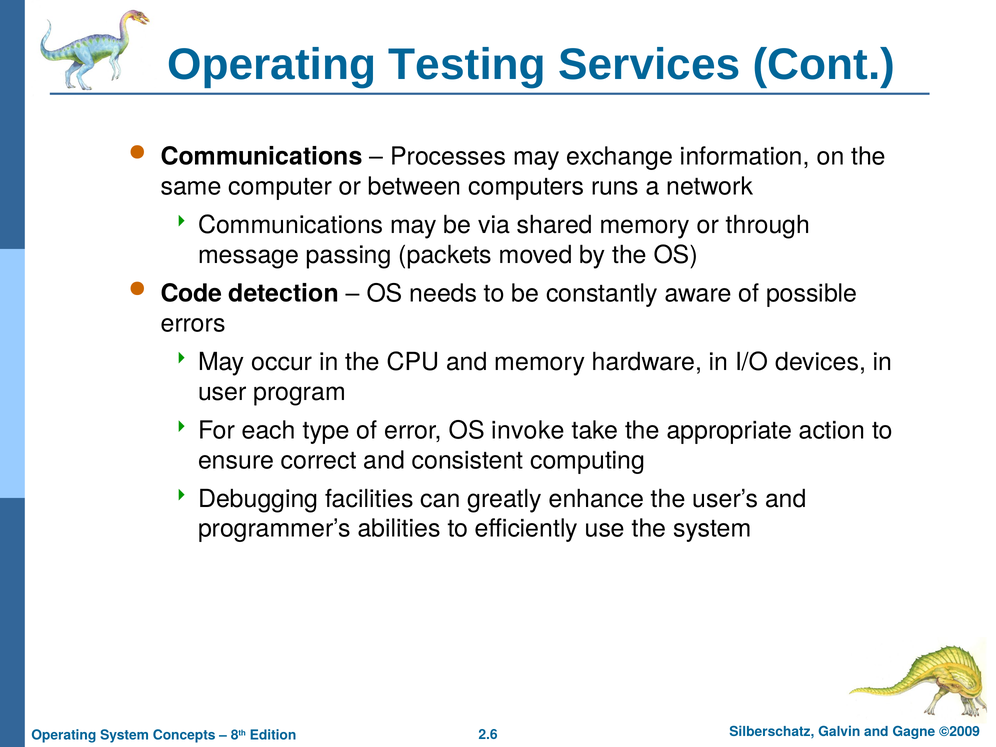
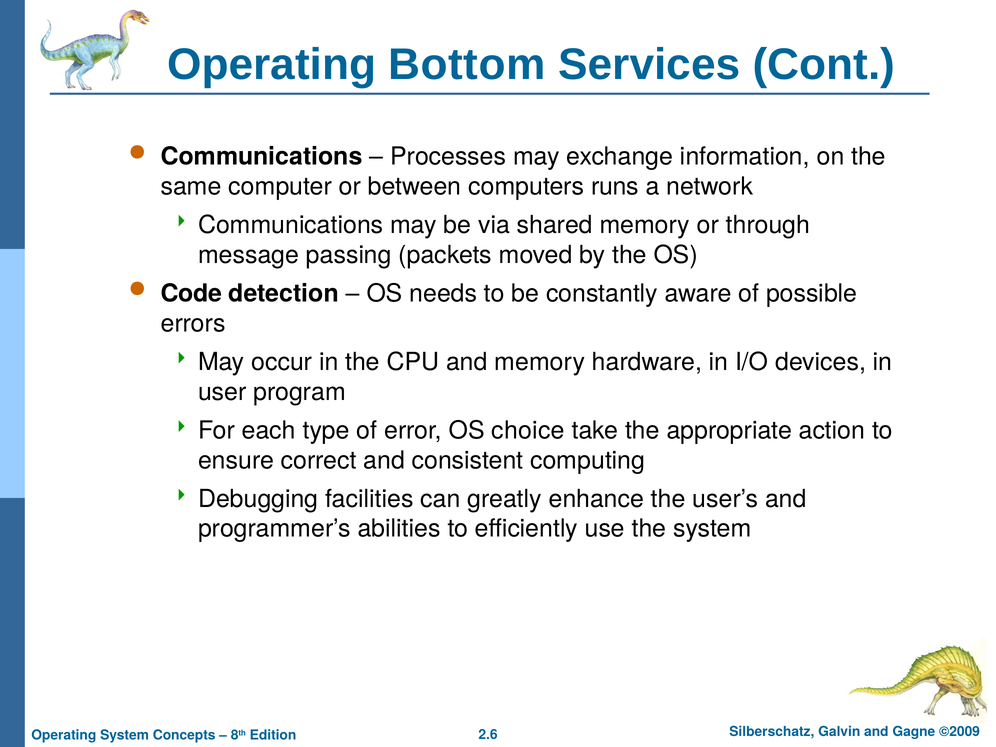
Testing: Testing -> Bottom
invoke: invoke -> choice
